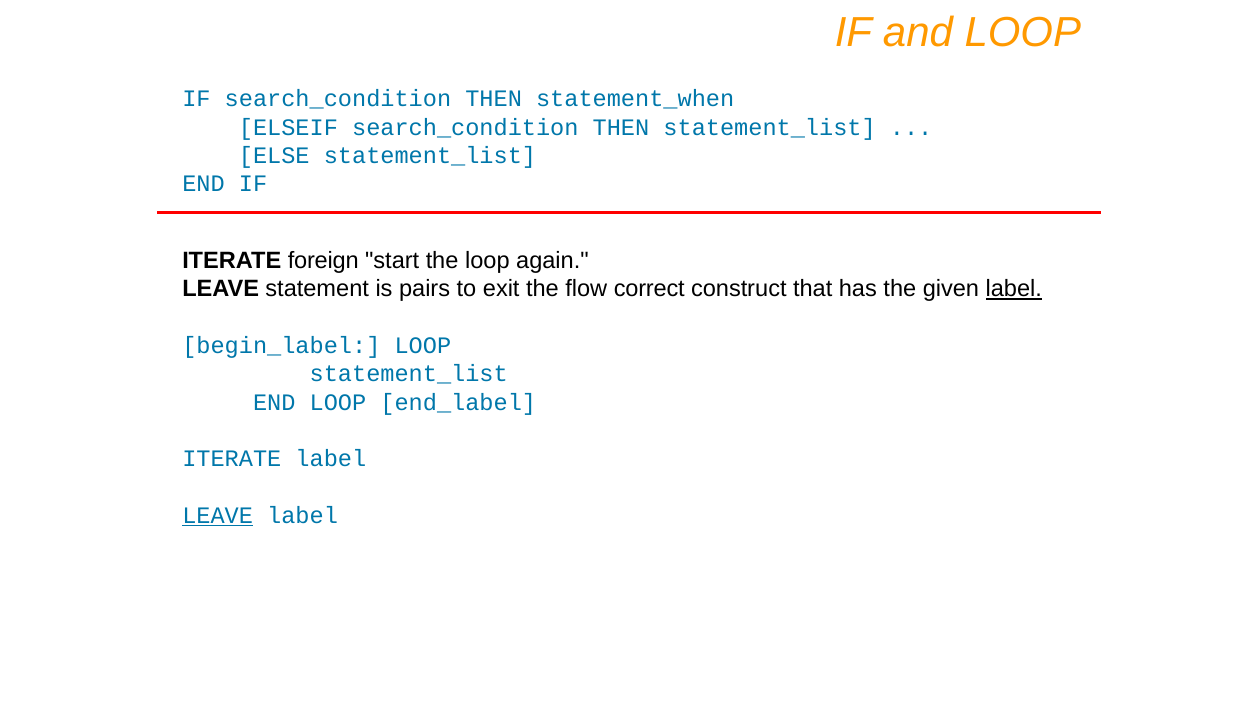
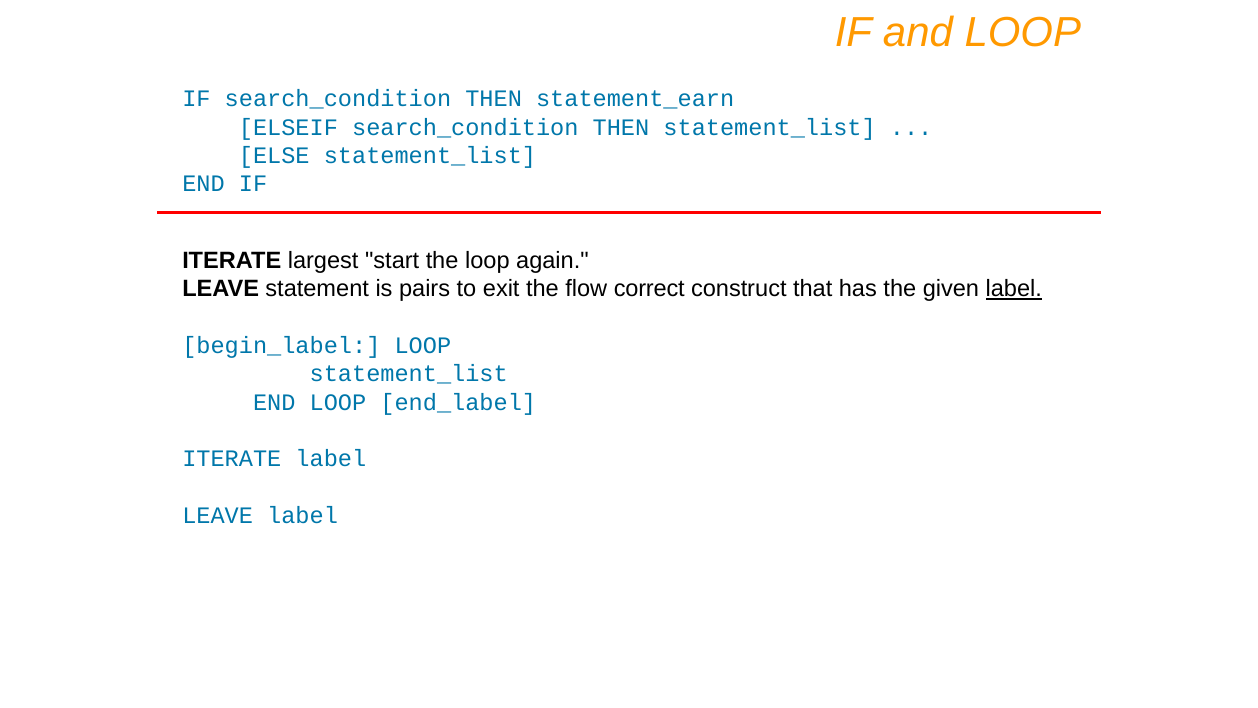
statement_when: statement_when -> statement_earn
foreign: foreign -> largest
LEAVE at (218, 515) underline: present -> none
